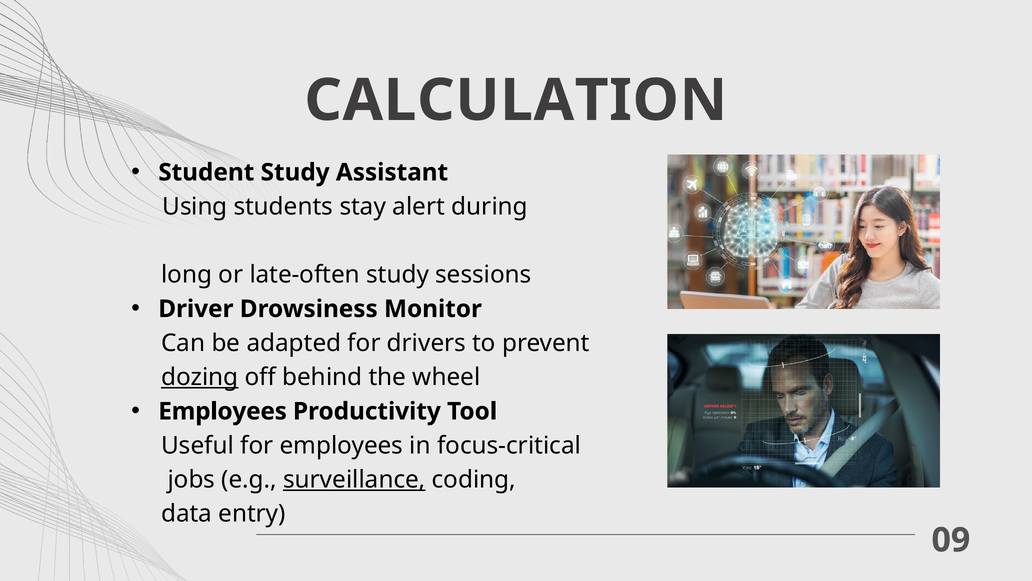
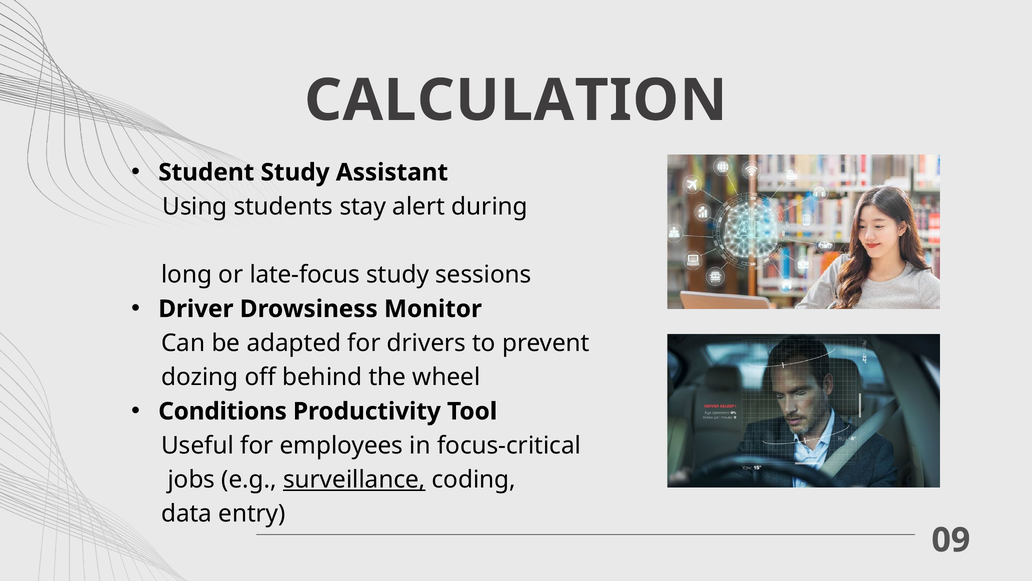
late-often: late-often -> late-focus
dozing underline: present -> none
Employees at (223, 411): Employees -> Conditions
